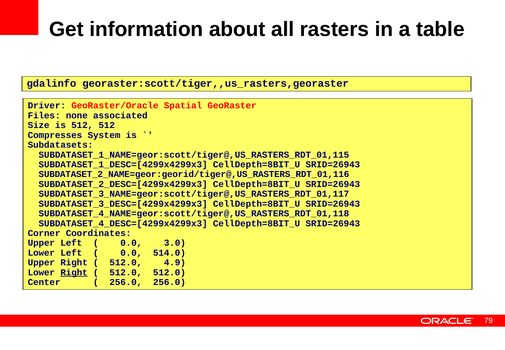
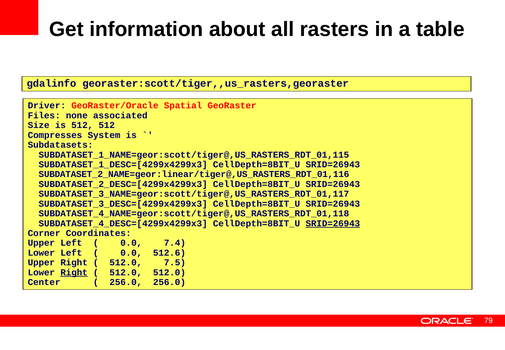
SUBDATASET_2_NAME=geor:georid/tiger@,US_RASTERS_RDT_01,116: SUBDATASET_2_NAME=geor:georid/tiger@,US_RASTERS_RDT_01,116 -> SUBDATASET_2_NAME=geor:linear/tiger@,US_RASTERS_RDT_01,116
SRID=26943 at (333, 223) underline: none -> present
3.0: 3.0 -> 7.4
514.0: 514.0 -> 512.6
4.9: 4.9 -> 7.5
